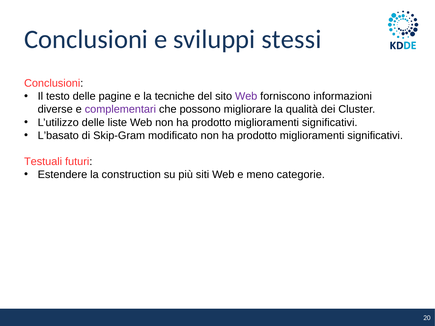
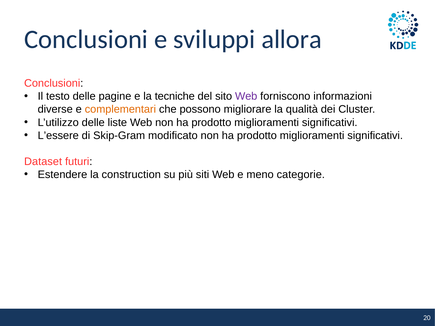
stessi: stessi -> allora
complementari colour: purple -> orange
L’basato: L’basato -> L’essere
Testuali: Testuali -> Dataset
